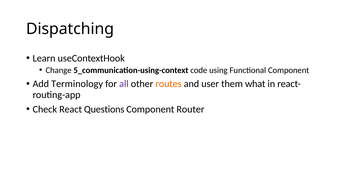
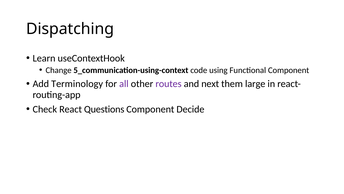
routes colour: orange -> purple
user: user -> next
what: what -> large
Router: Router -> Decide
